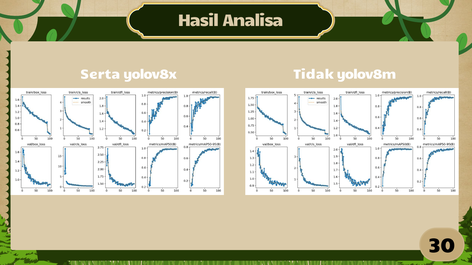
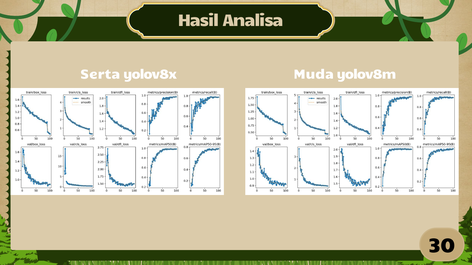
Tidak: Tidak -> Muda
